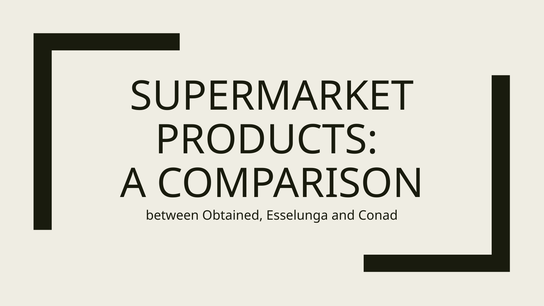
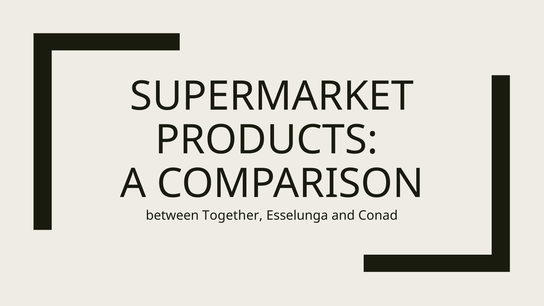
Obtained: Obtained -> Together
